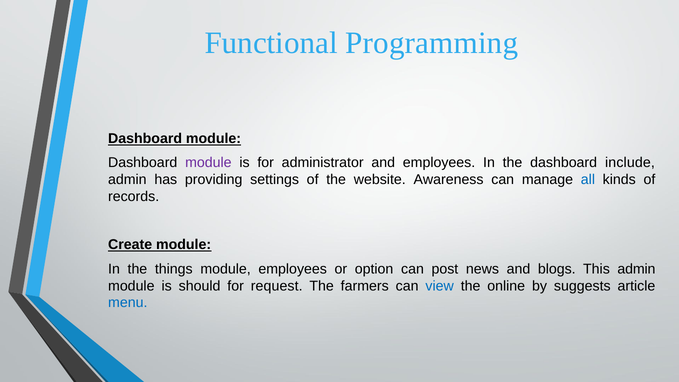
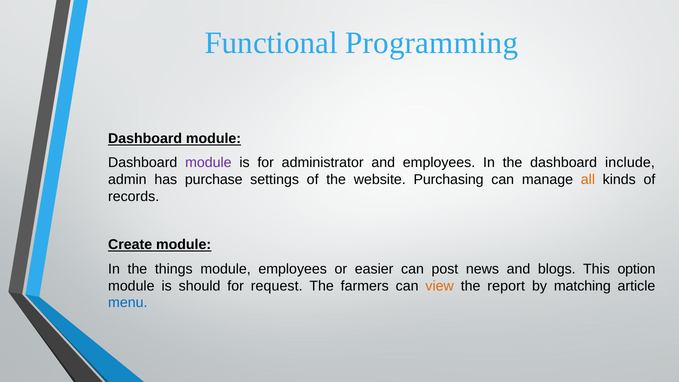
providing: providing -> purchase
Awareness: Awareness -> Purchasing
all colour: blue -> orange
option: option -> easier
This admin: admin -> option
view colour: blue -> orange
online: online -> report
suggests: suggests -> matching
